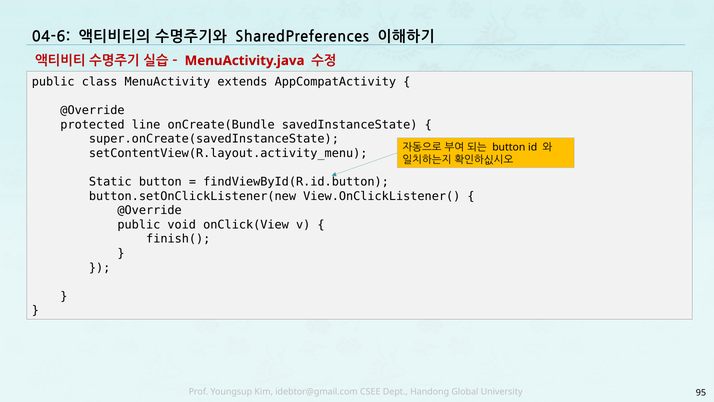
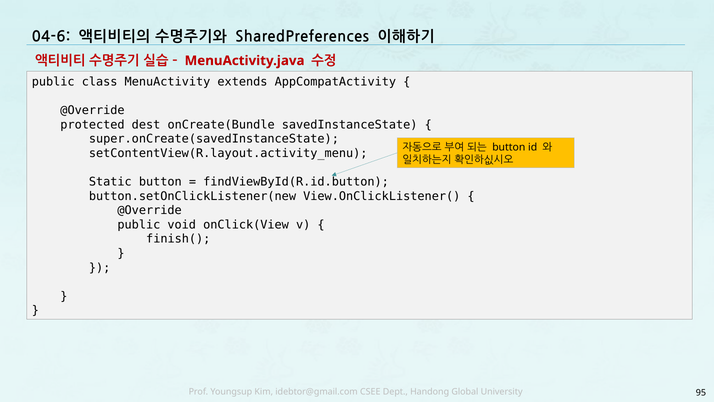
line: line -> dest
